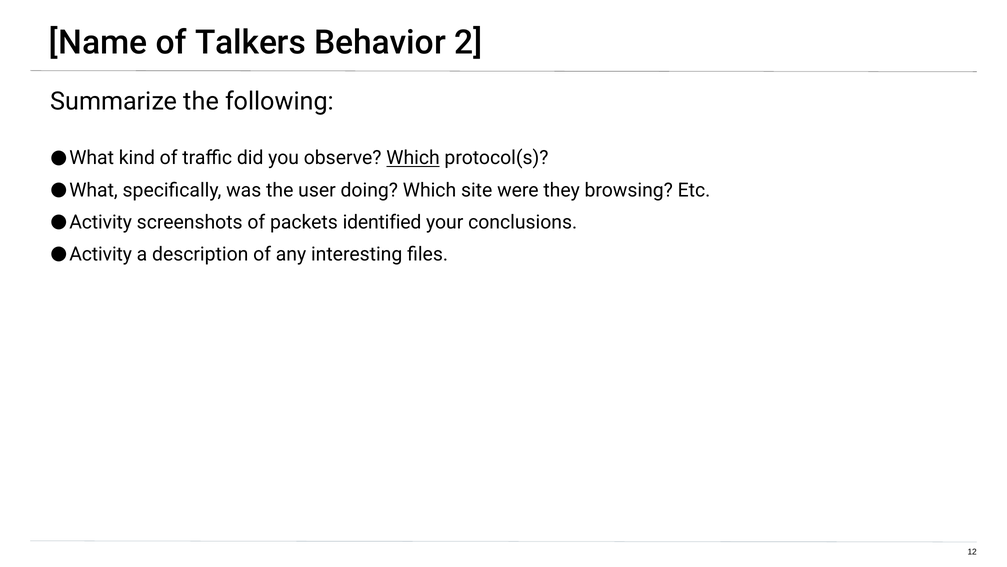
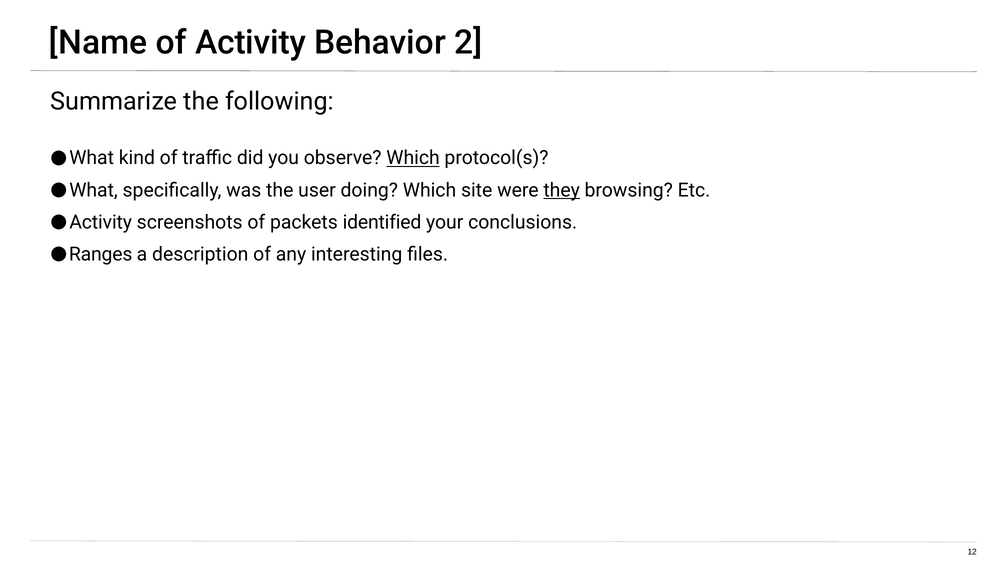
of Talkers: Talkers -> Activity
they underline: none -> present
Activity at (101, 254): Activity -> Ranges
